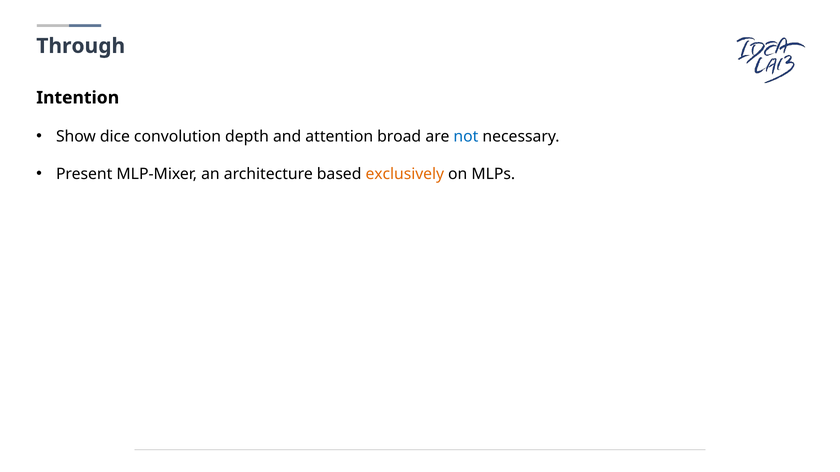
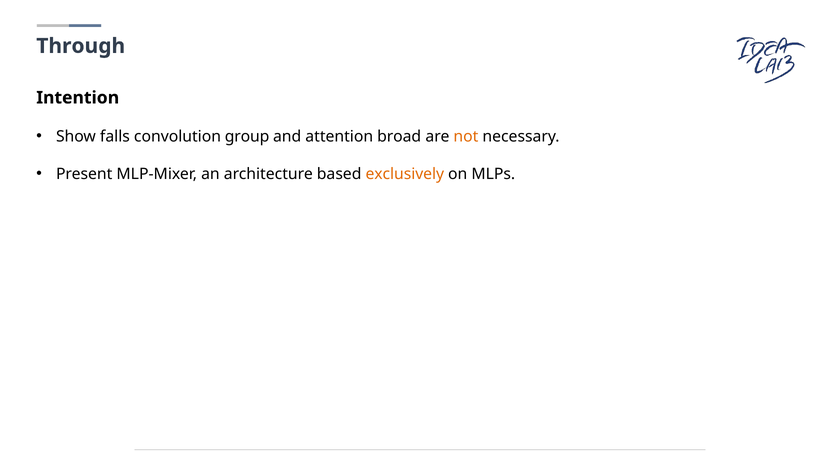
dice: dice -> falls
depth: depth -> group
not colour: blue -> orange
